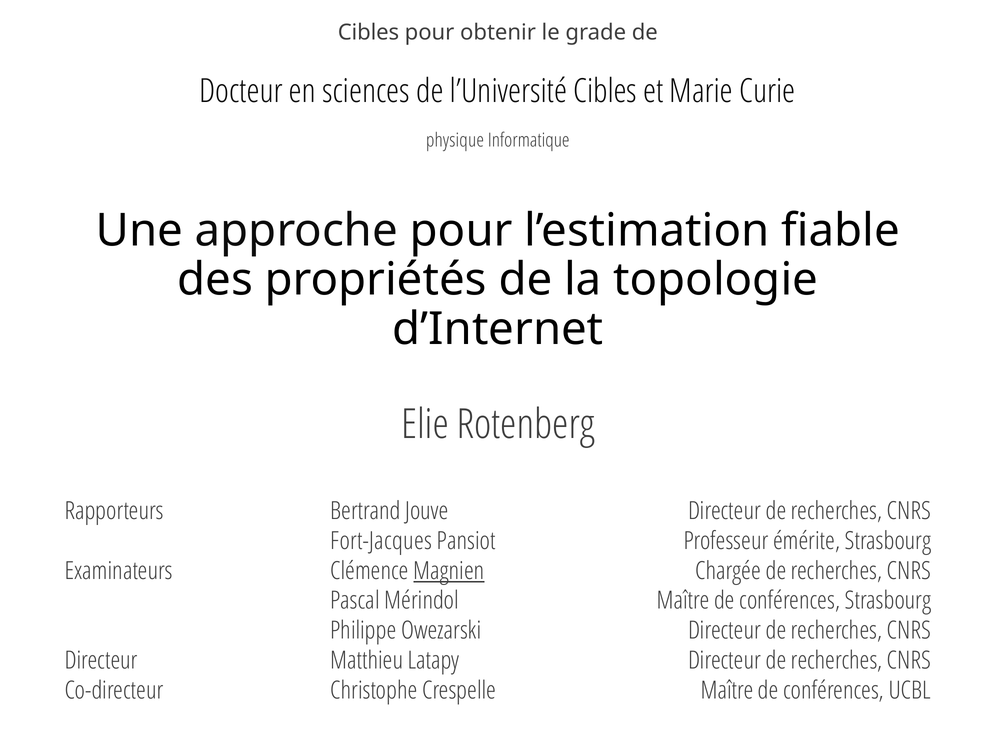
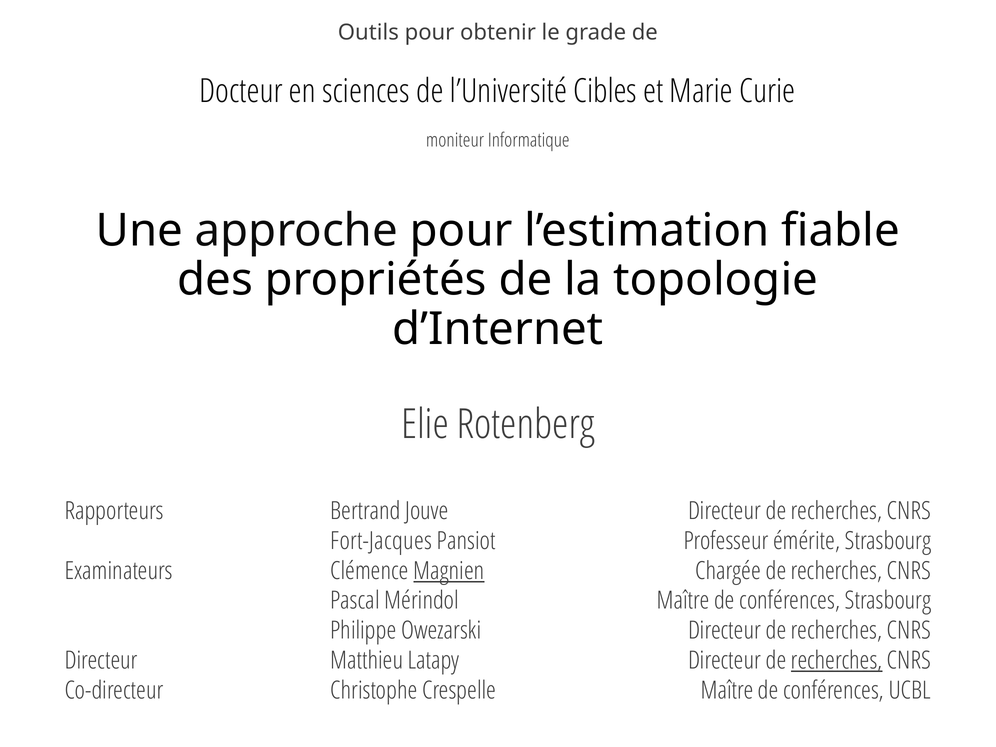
Cibles at (368, 32): Cibles -> Outils
physique: physique -> moniteur
recherches at (837, 660) underline: none -> present
